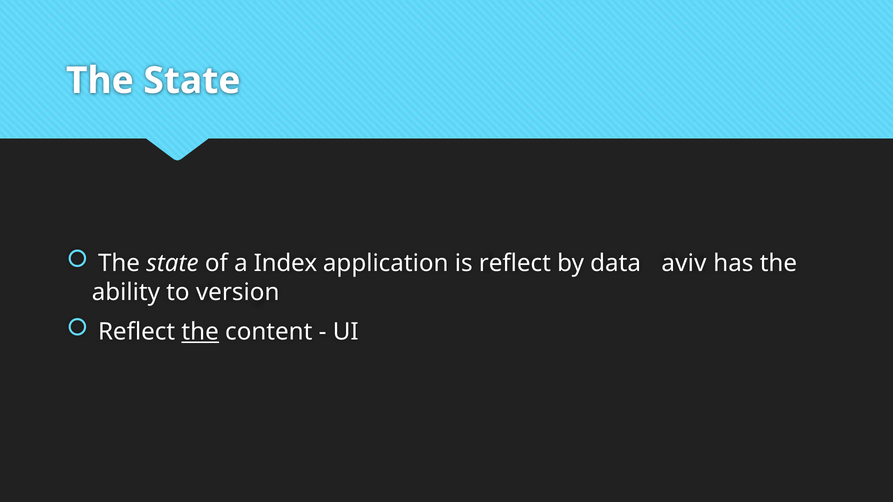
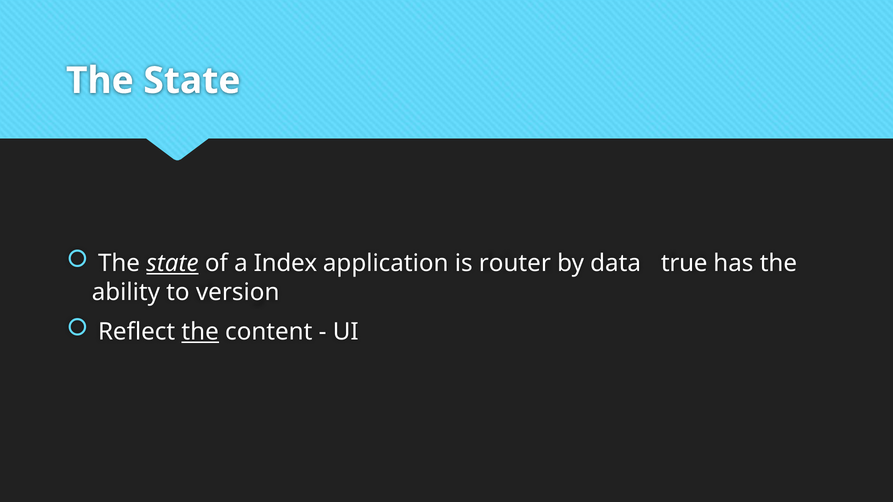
state at (173, 263) underline: none -> present
is reflect: reflect -> router
aviv: aviv -> true
